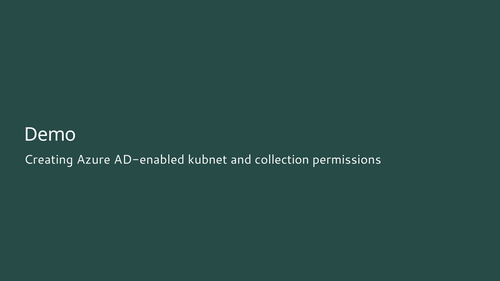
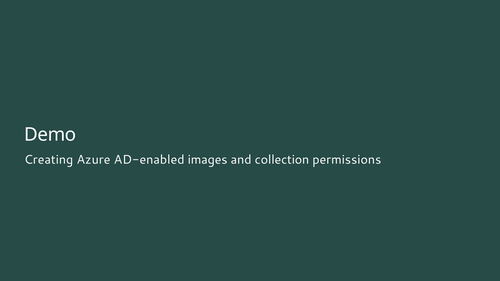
kubnet: kubnet -> images
